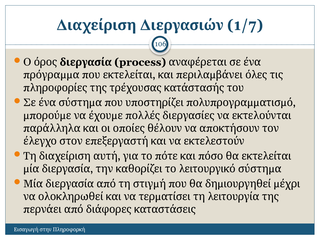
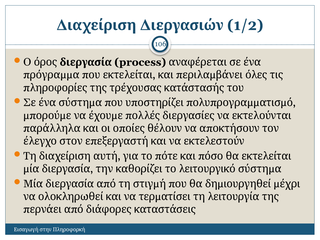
1/7: 1/7 -> 1/2
